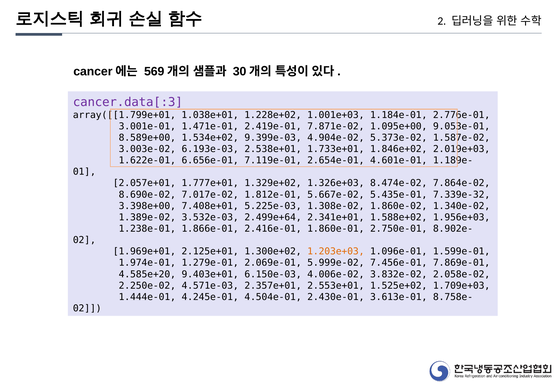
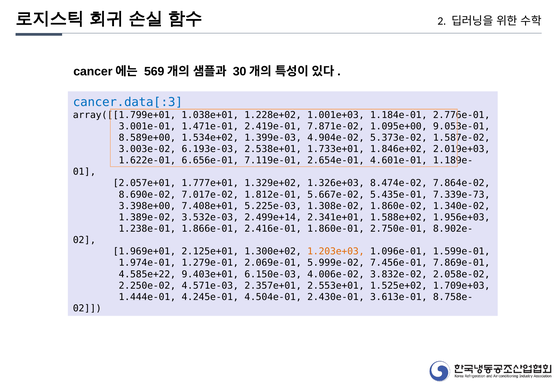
cancer.data[:3 colour: purple -> blue
9.399e-03: 9.399e-03 -> 1.399e-03
7.339e-32: 7.339e-32 -> 7.339e-73
2.499e+64: 2.499e+64 -> 2.499e+14
4.585e+20: 4.585e+20 -> 4.585e+22
